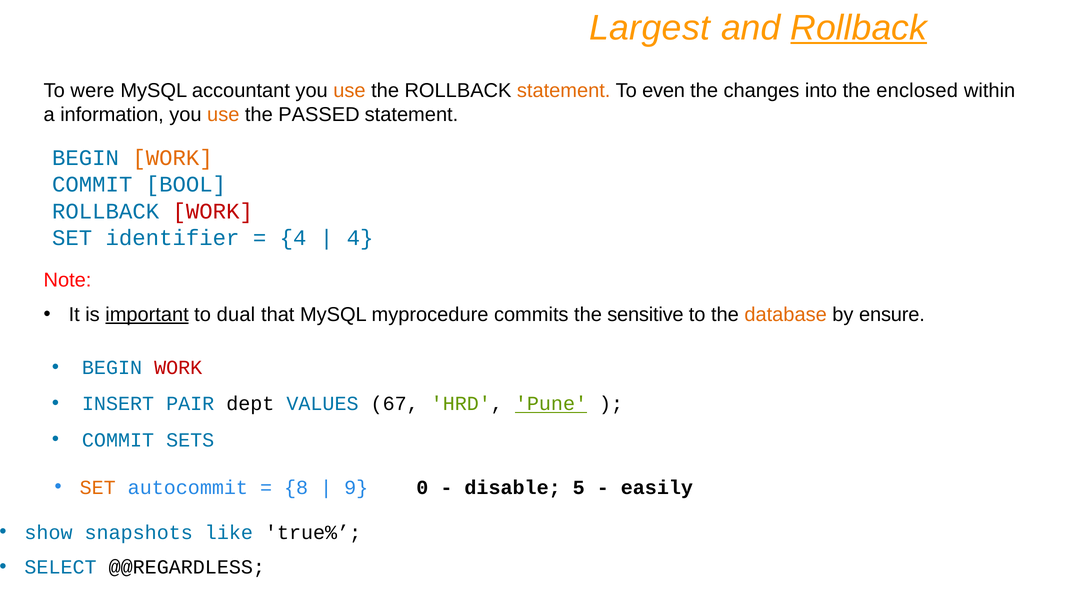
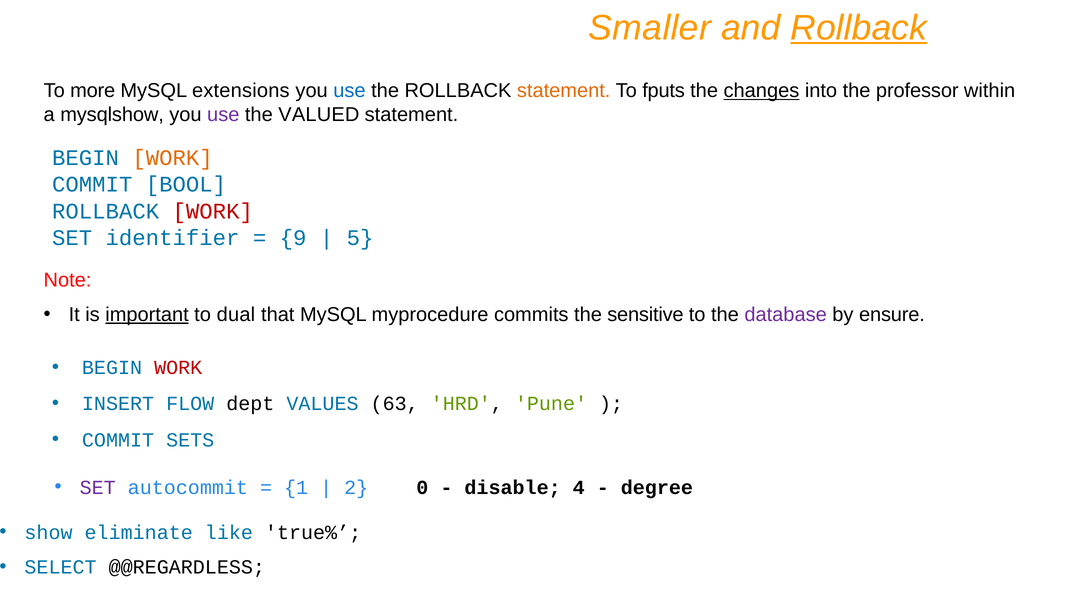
Largest: Largest -> Smaller
were: were -> more
accountant: accountant -> extensions
use at (349, 91) colour: orange -> blue
even: even -> fputs
changes underline: none -> present
enclosed: enclosed -> professor
information: information -> mysqlshow
use at (223, 115) colour: orange -> purple
PASSED: PASSED -> VALUED
4 at (293, 238): 4 -> 9
4 at (360, 238): 4 -> 5
database colour: orange -> purple
PAIR: PAIR -> FLOW
67: 67 -> 63
Pune underline: present -> none
SET at (98, 488) colour: orange -> purple
8: 8 -> 1
9: 9 -> 2
5: 5 -> 4
easily: easily -> degree
snapshots: snapshots -> eliminate
